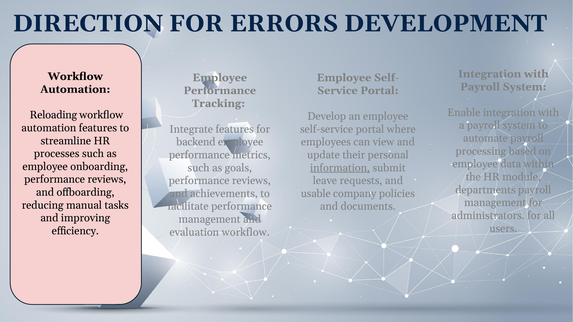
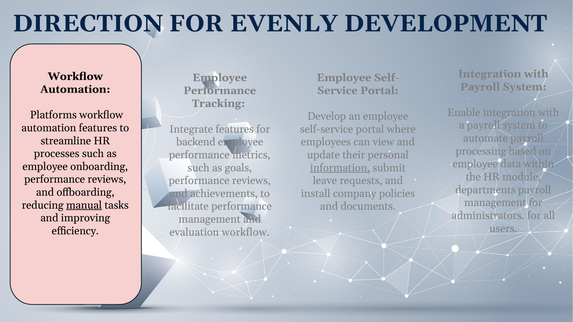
ERRORS: ERRORS -> EVENLY
Reloading: Reloading -> Platforms
usable: usable -> install
manual underline: none -> present
